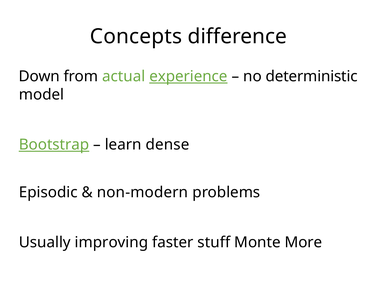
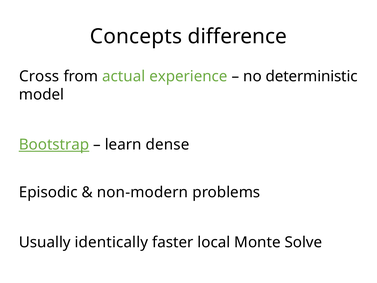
Down: Down -> Cross
experience underline: present -> none
improving: improving -> identically
stuff: stuff -> local
More: More -> Solve
